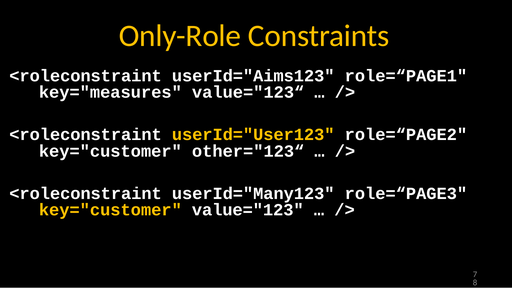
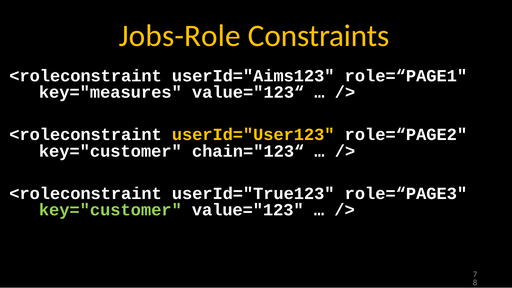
Only-Role: Only-Role -> Jobs-Role
other="123“: other="123“ -> chain="123“
userId="Many123: userId="Many123 -> userId="True123
key="customer at (110, 210) colour: yellow -> light green
